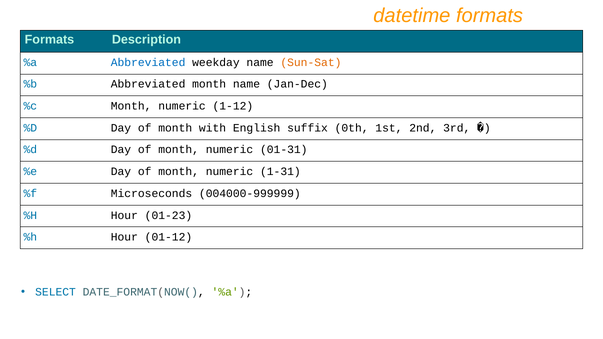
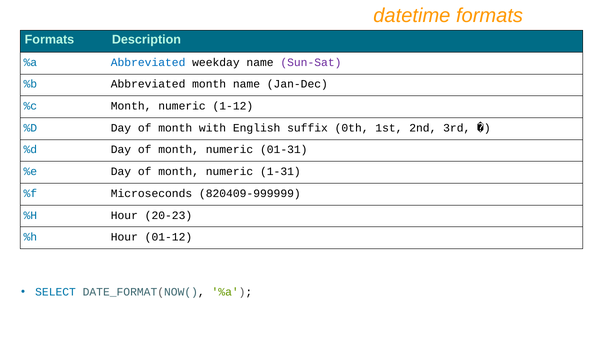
Sun-Sat colour: orange -> purple
004000-999999: 004000-999999 -> 820409-999999
01-23: 01-23 -> 20-23
